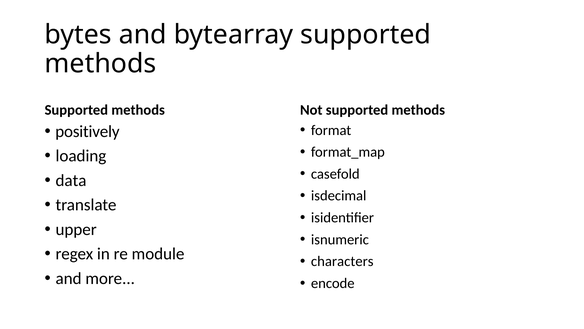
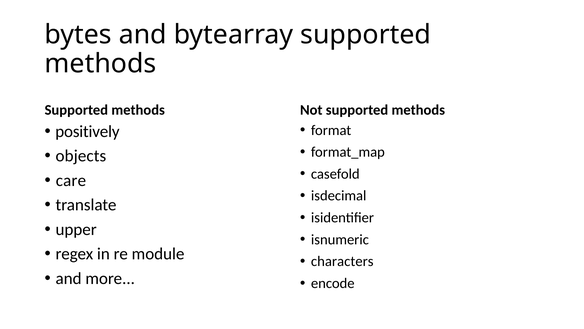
loading: loading -> objects
data: data -> care
